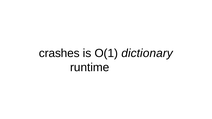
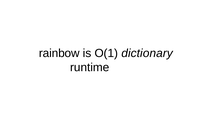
crashes: crashes -> rainbow
